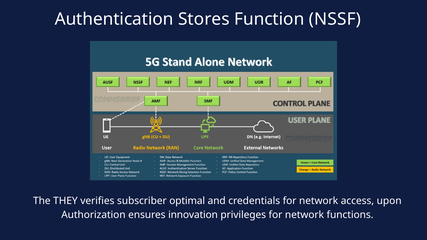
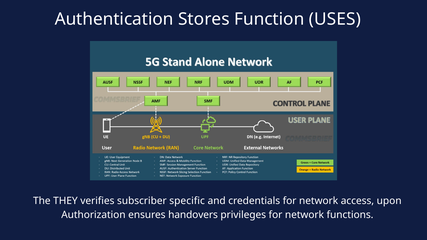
NSSF: NSSF -> USES
optimal: optimal -> specific
innovation: innovation -> handovers
